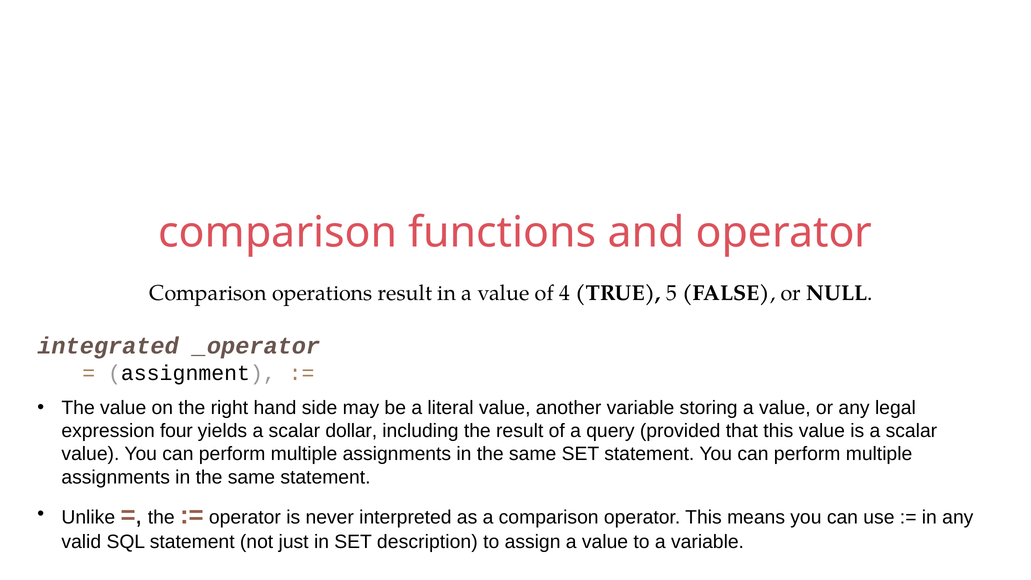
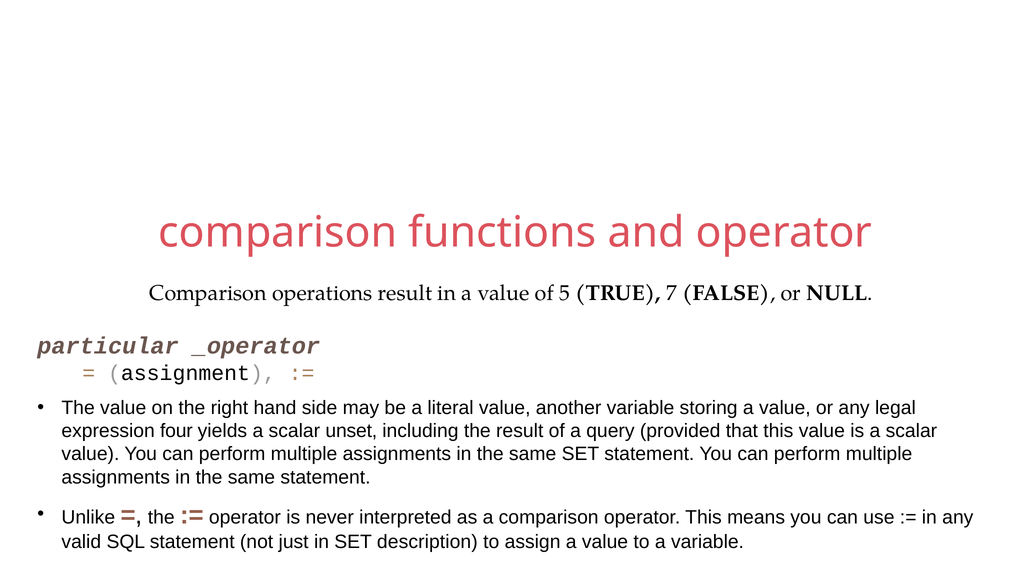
4: 4 -> 5
5: 5 -> 7
integrated: integrated -> particular
dollar: dollar -> unset
